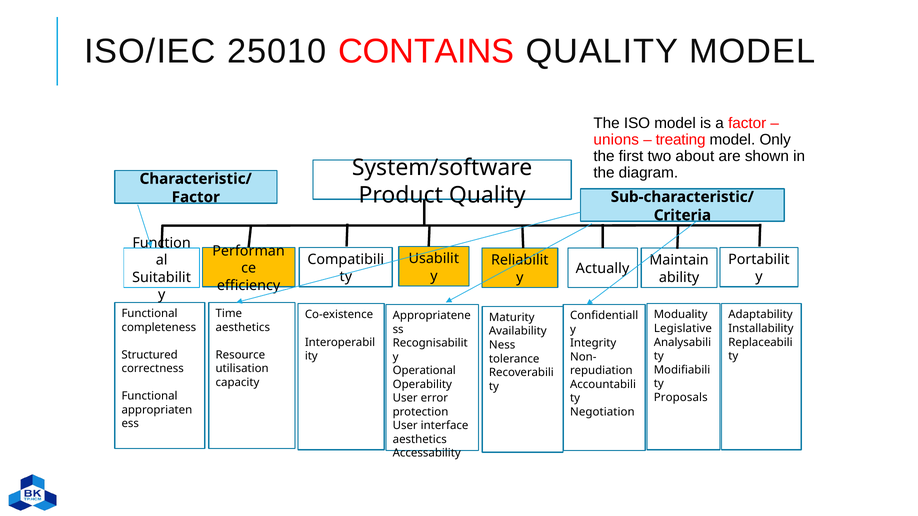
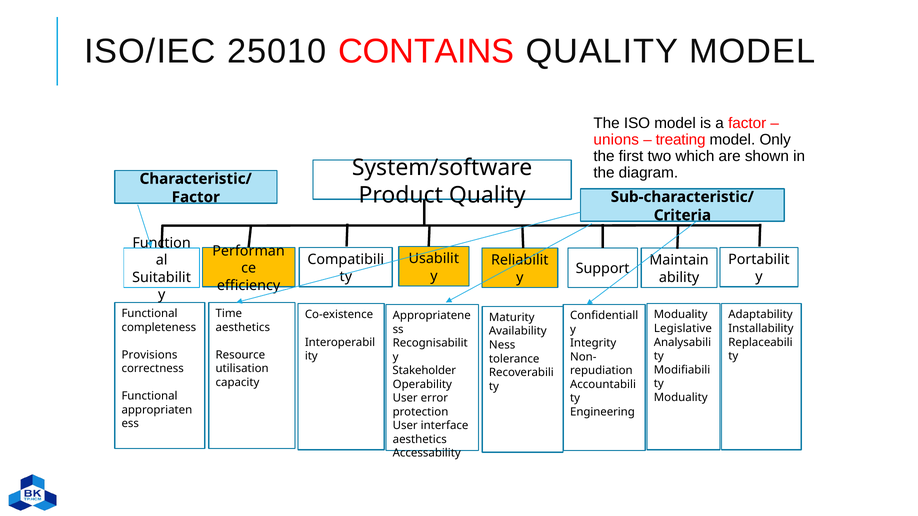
about: about -> which
Actually: Actually -> Support
Structured: Structured -> Provisions
Operational: Operational -> Stakeholder
Proposals at (681, 398): Proposals -> Moduality
Negotiation: Negotiation -> Engineering
